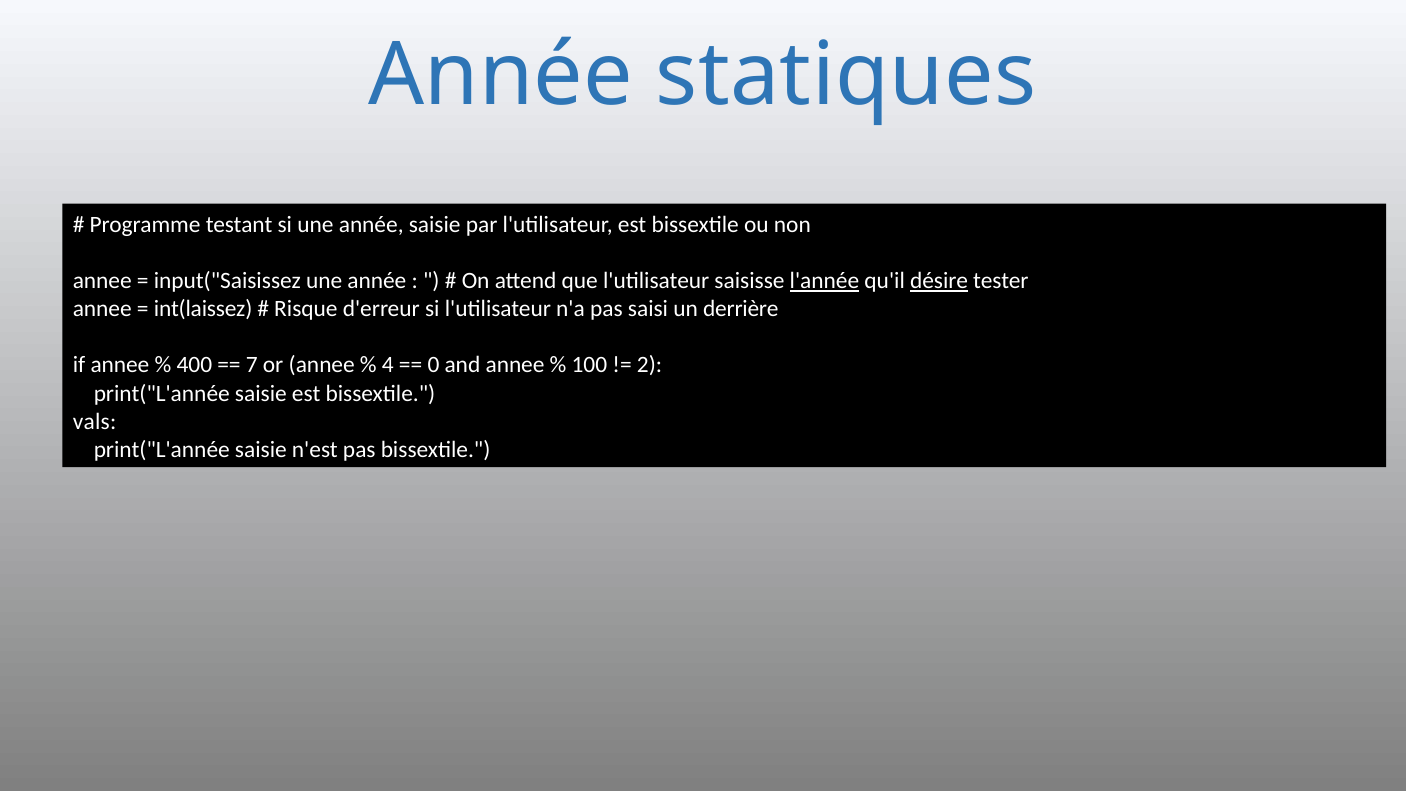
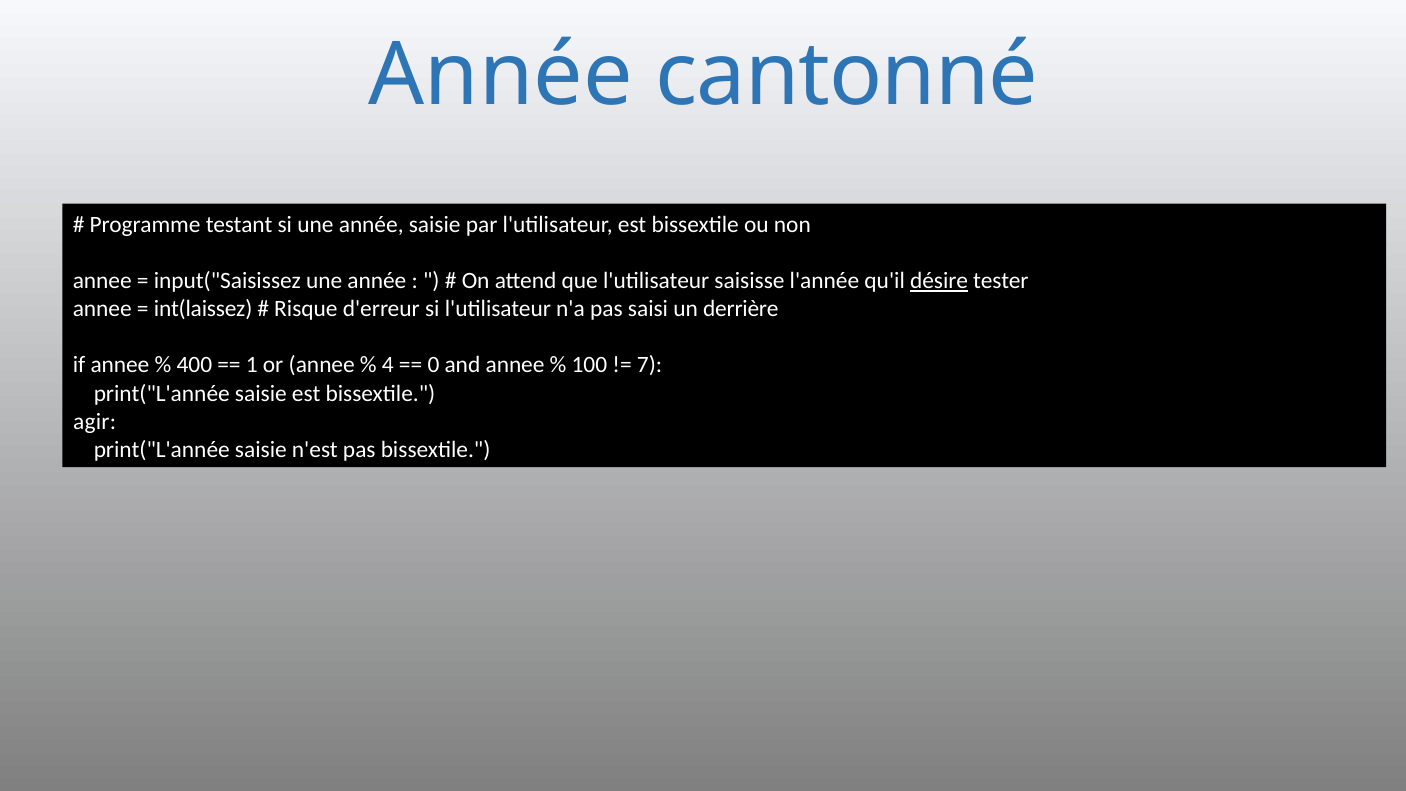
statiques: statiques -> cantonné
l'année underline: present -> none
7: 7 -> 1
2: 2 -> 7
vals: vals -> agir
